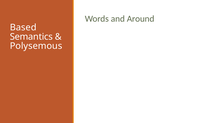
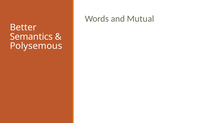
Around: Around -> Mutual
Based: Based -> Better
